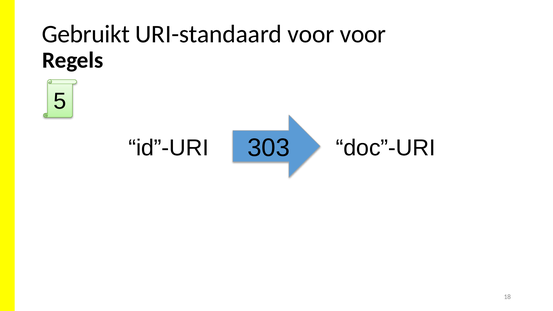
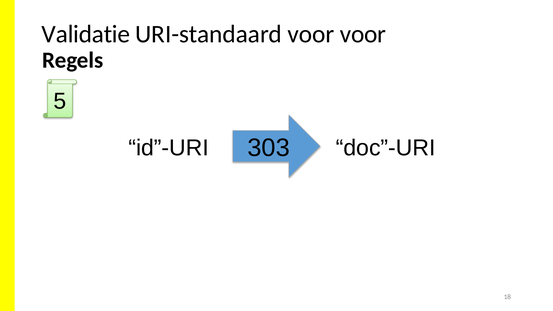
Gebruikt: Gebruikt -> Validatie
